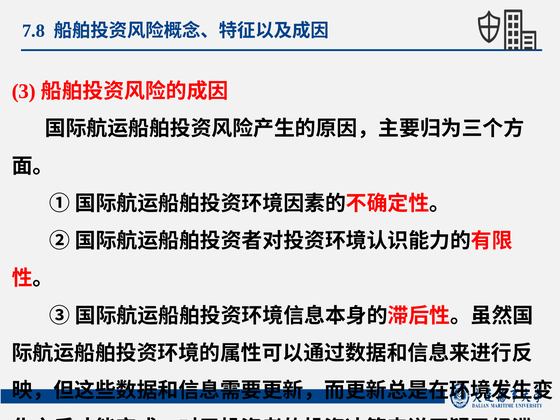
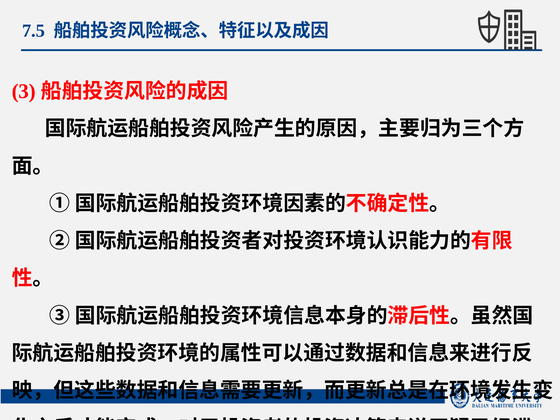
7.8: 7.8 -> 7.5
